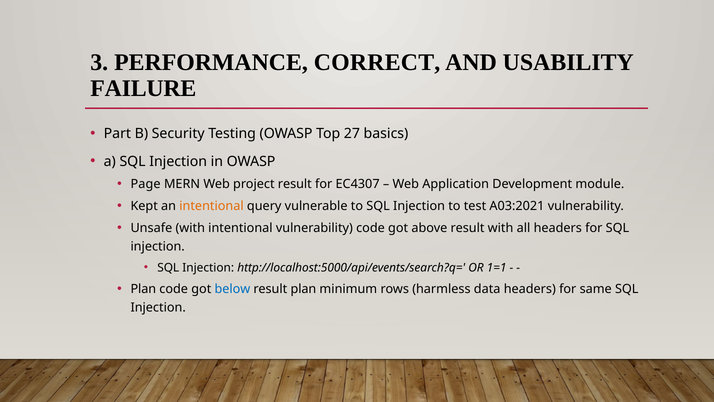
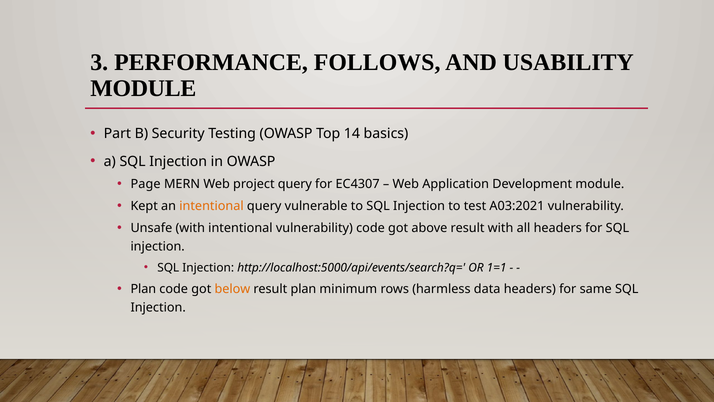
CORRECT: CORRECT -> FOLLOWS
FAILURE at (143, 88): FAILURE -> MODULE
27: 27 -> 14
project result: result -> query
below colour: blue -> orange
